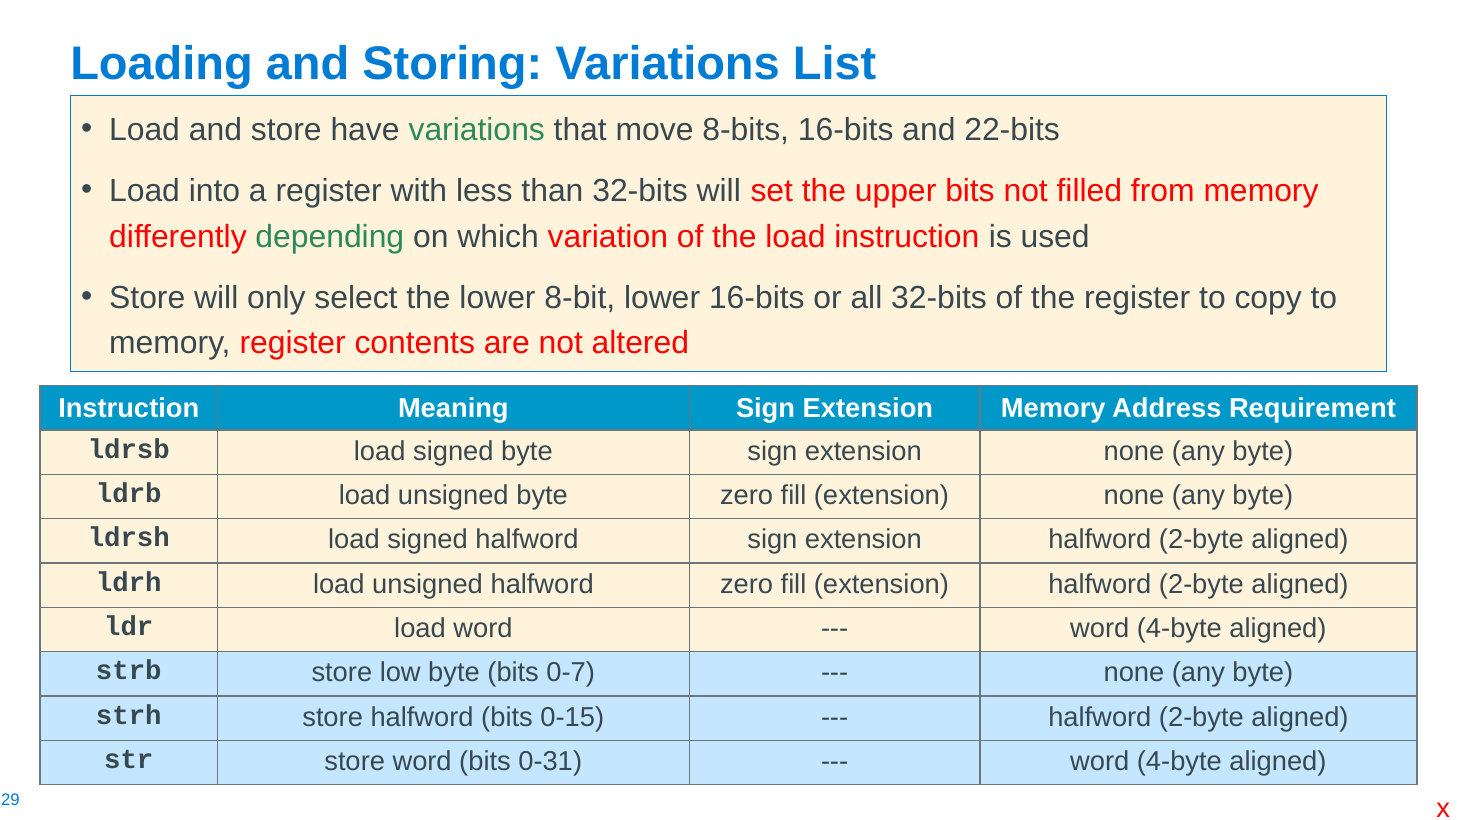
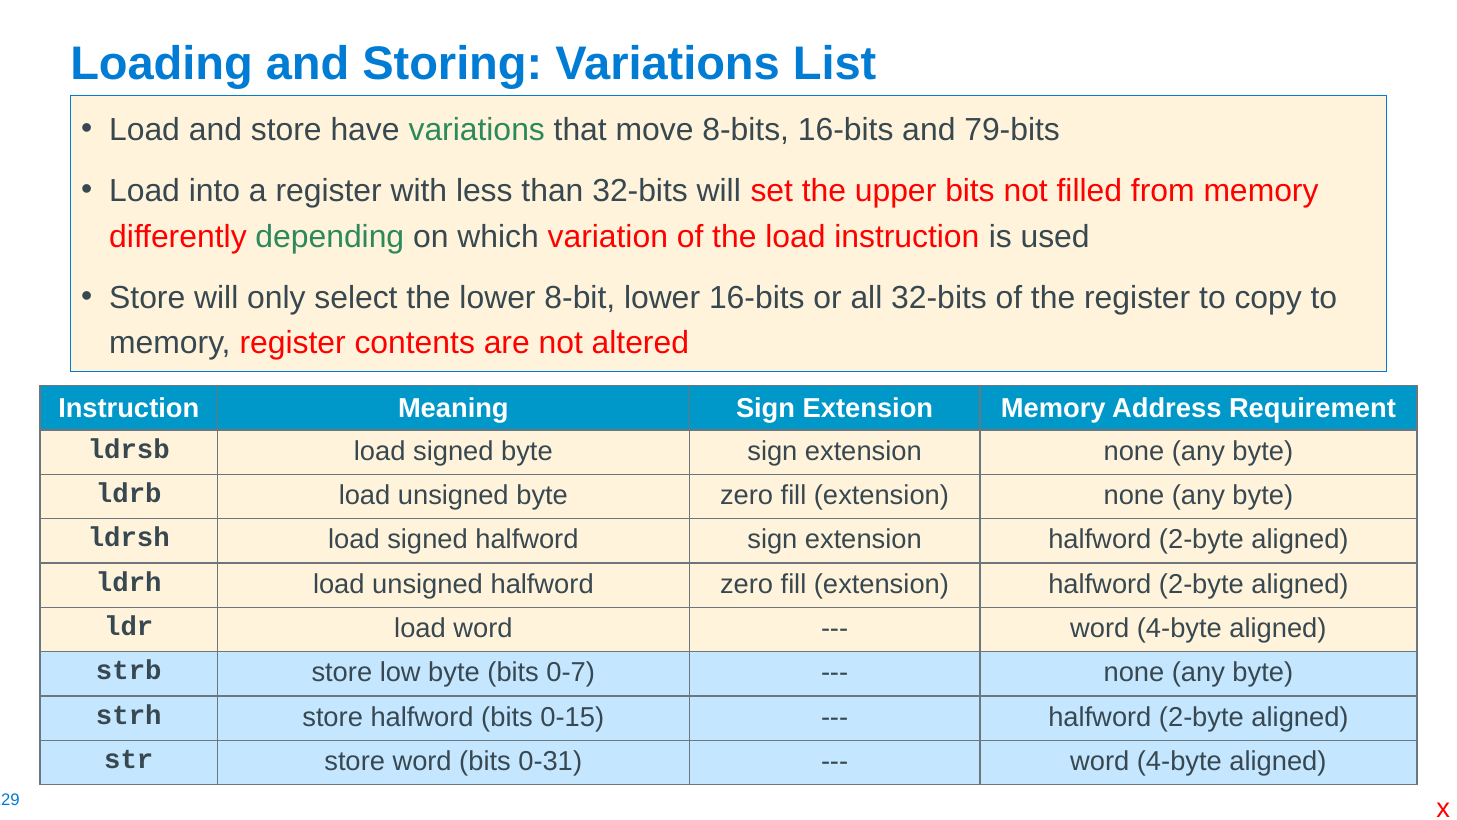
22-bits: 22-bits -> 79-bits
